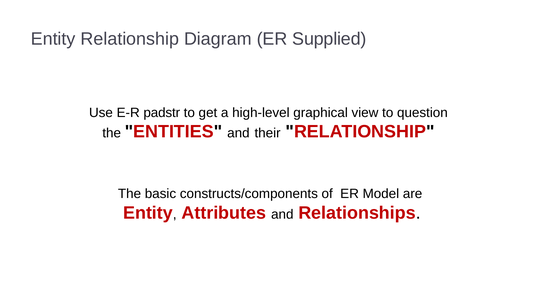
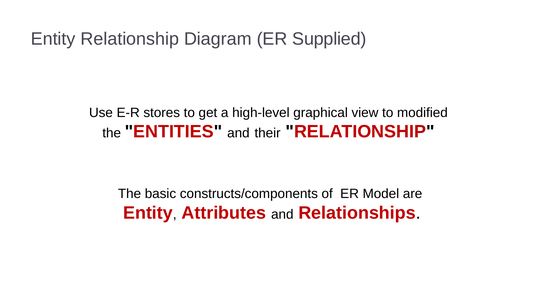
padstr: padstr -> stores
question: question -> modified
